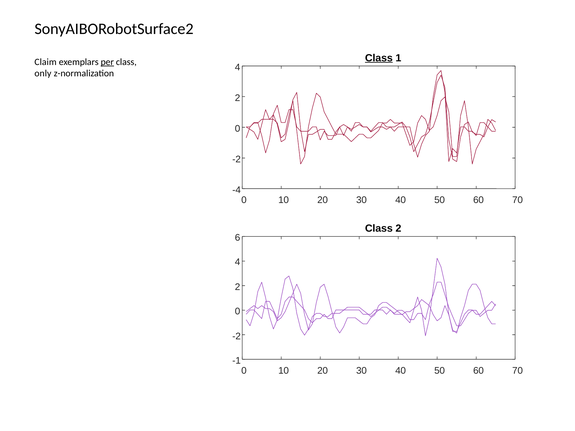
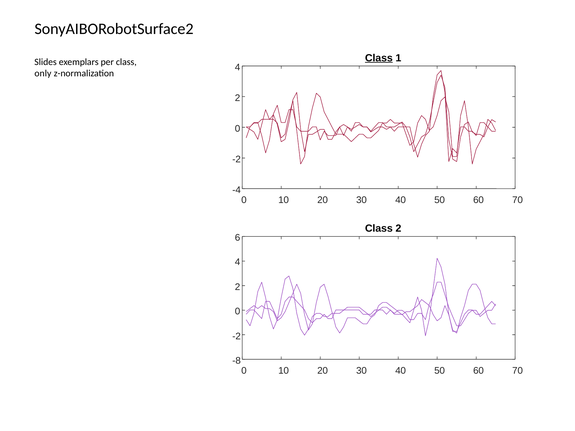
Claim: Claim -> Slides
per underline: present -> none
-1: -1 -> -8
